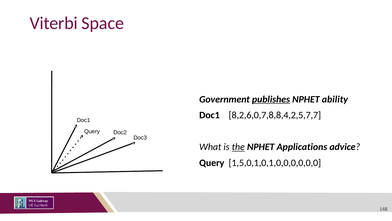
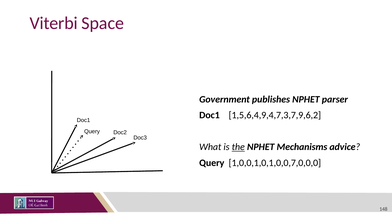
publishes underline: present -> none
ability: ability -> parser
8,2,6,0,7,8,8,4,2,5,7,7: 8,2,6,0,7,8,8,4,2,5,7,7 -> 1,5,6,4,9,4,7,3,7,9,6,2
Applications: Applications -> Mechanisms
1,5,0,1,0,1,0,0,0,0,0,0: 1,5,0,1,0,1,0,0,0,0,0,0 -> 1,0,0,1,0,1,0,0,7,0,0,0
